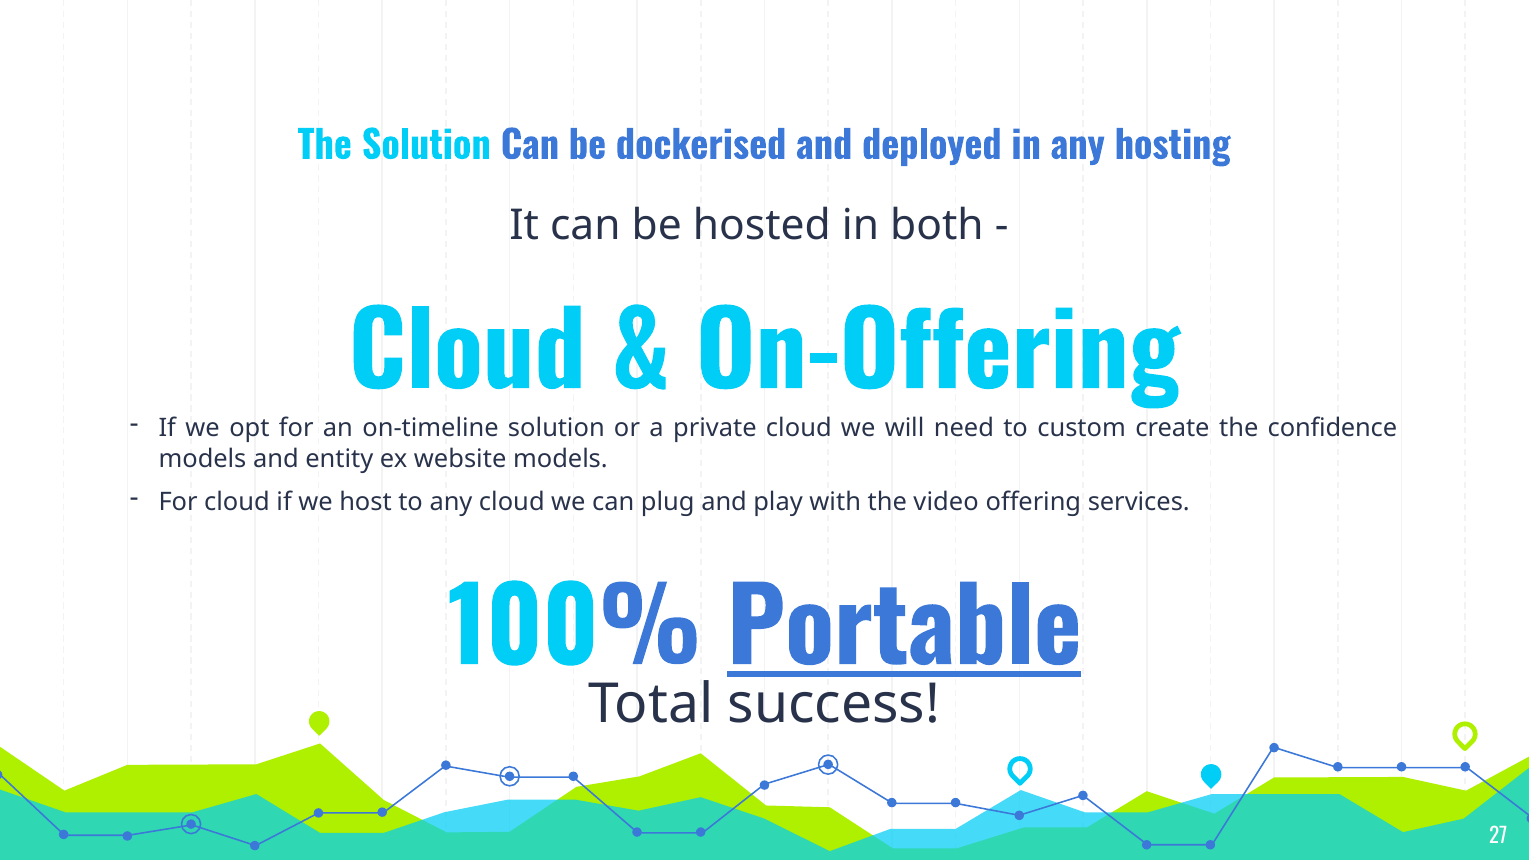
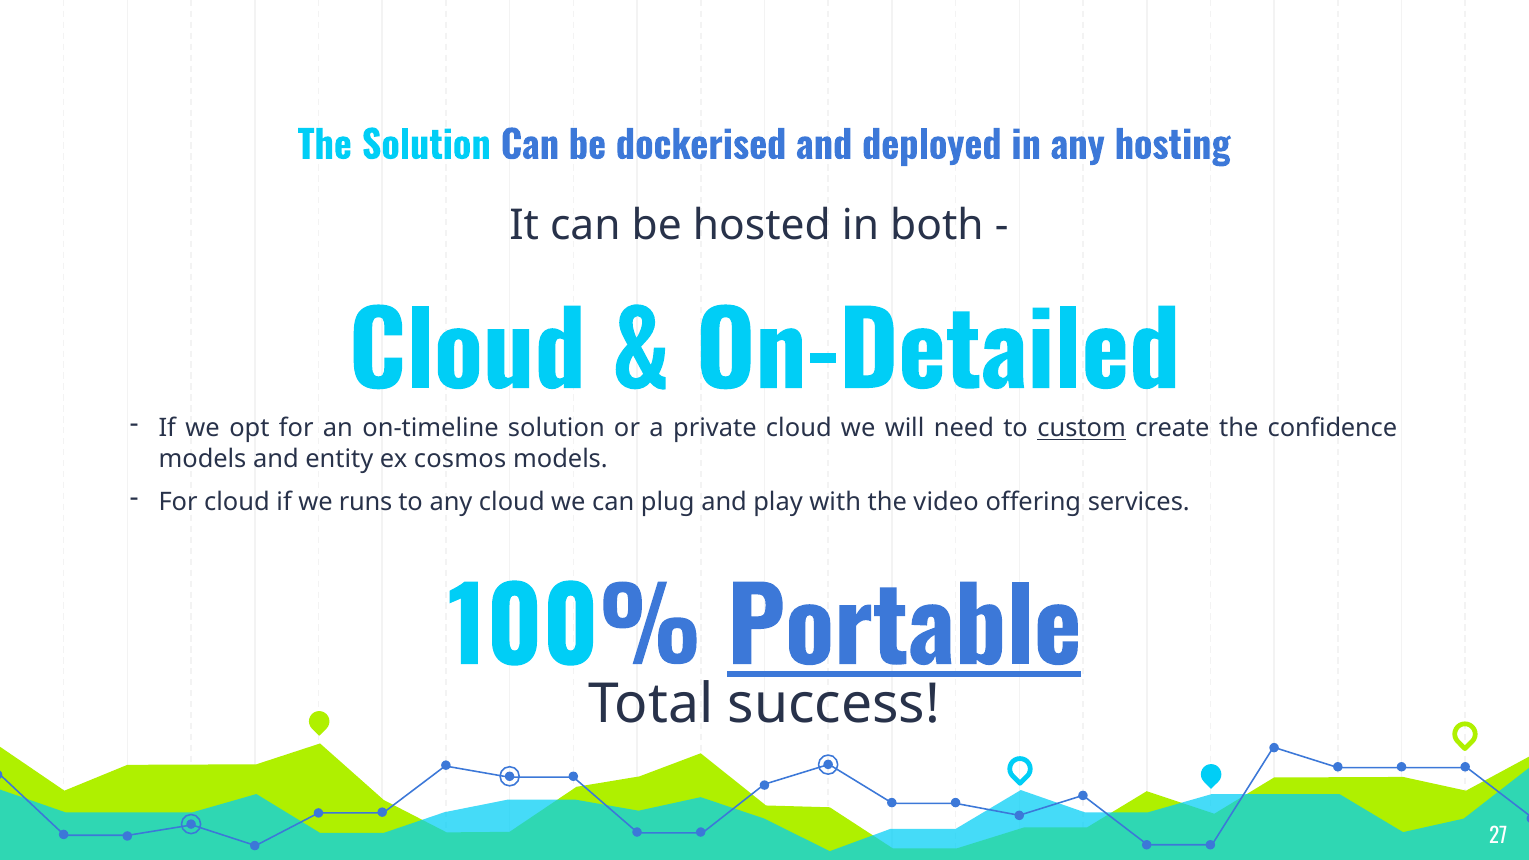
On-Offering: On-Offering -> On-Detailed
custom underline: none -> present
website: website -> cosmos
host: host -> runs
